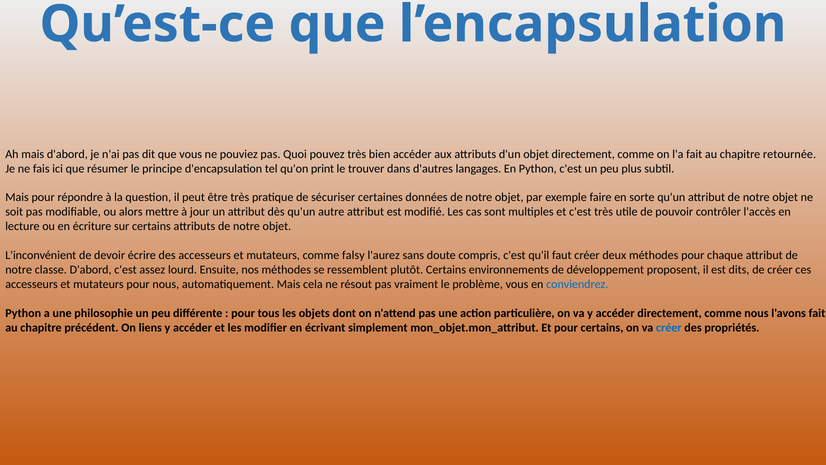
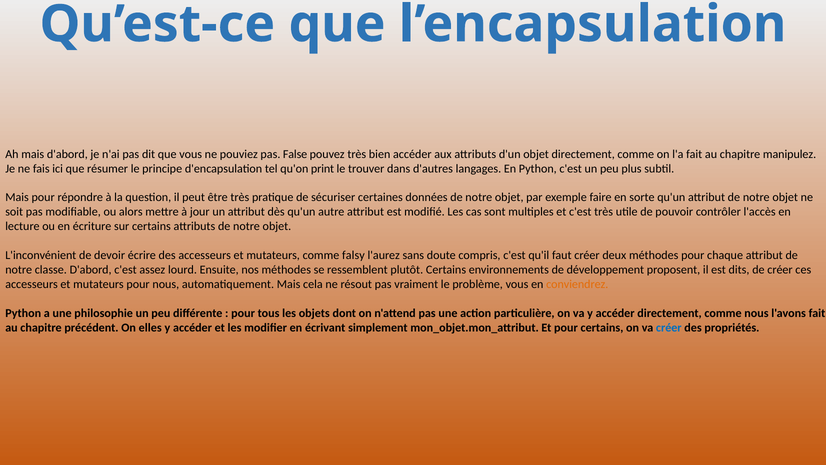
Quoi: Quoi -> False
retournée: retournée -> manipulez
conviendrez colour: blue -> orange
liens: liens -> elles
